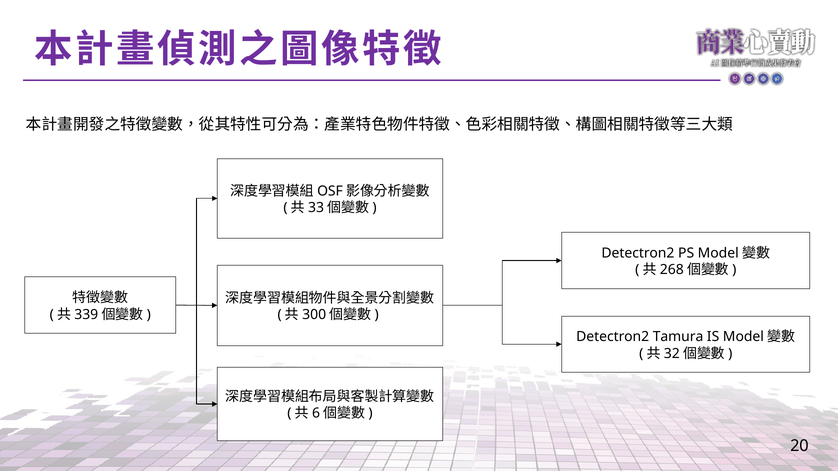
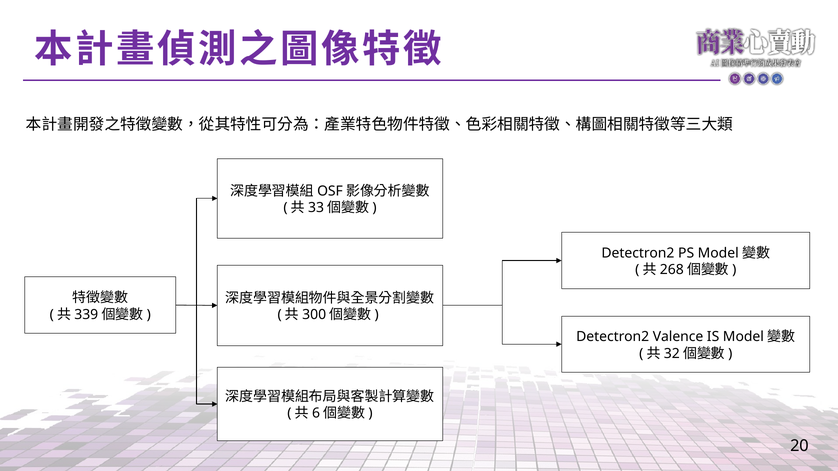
Tamura: Tamura -> Valence
